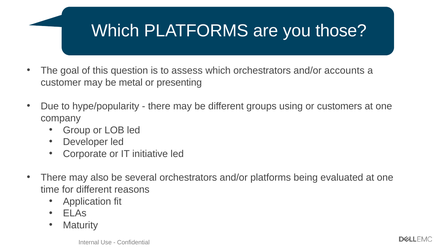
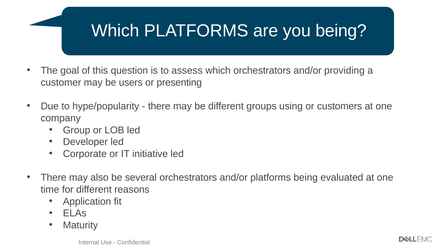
you those: those -> being
accounts: accounts -> providing
metal: metal -> users
